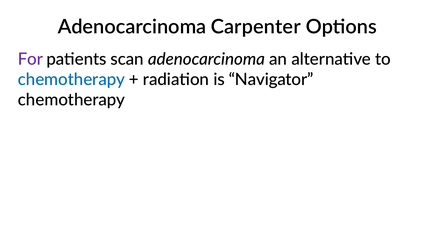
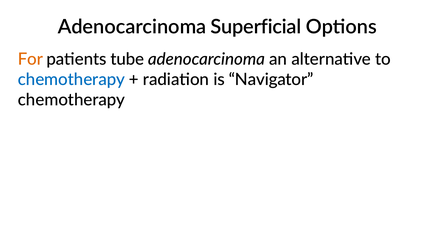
Carpenter: Carpenter -> Superficial
For colour: purple -> orange
scan: scan -> tube
